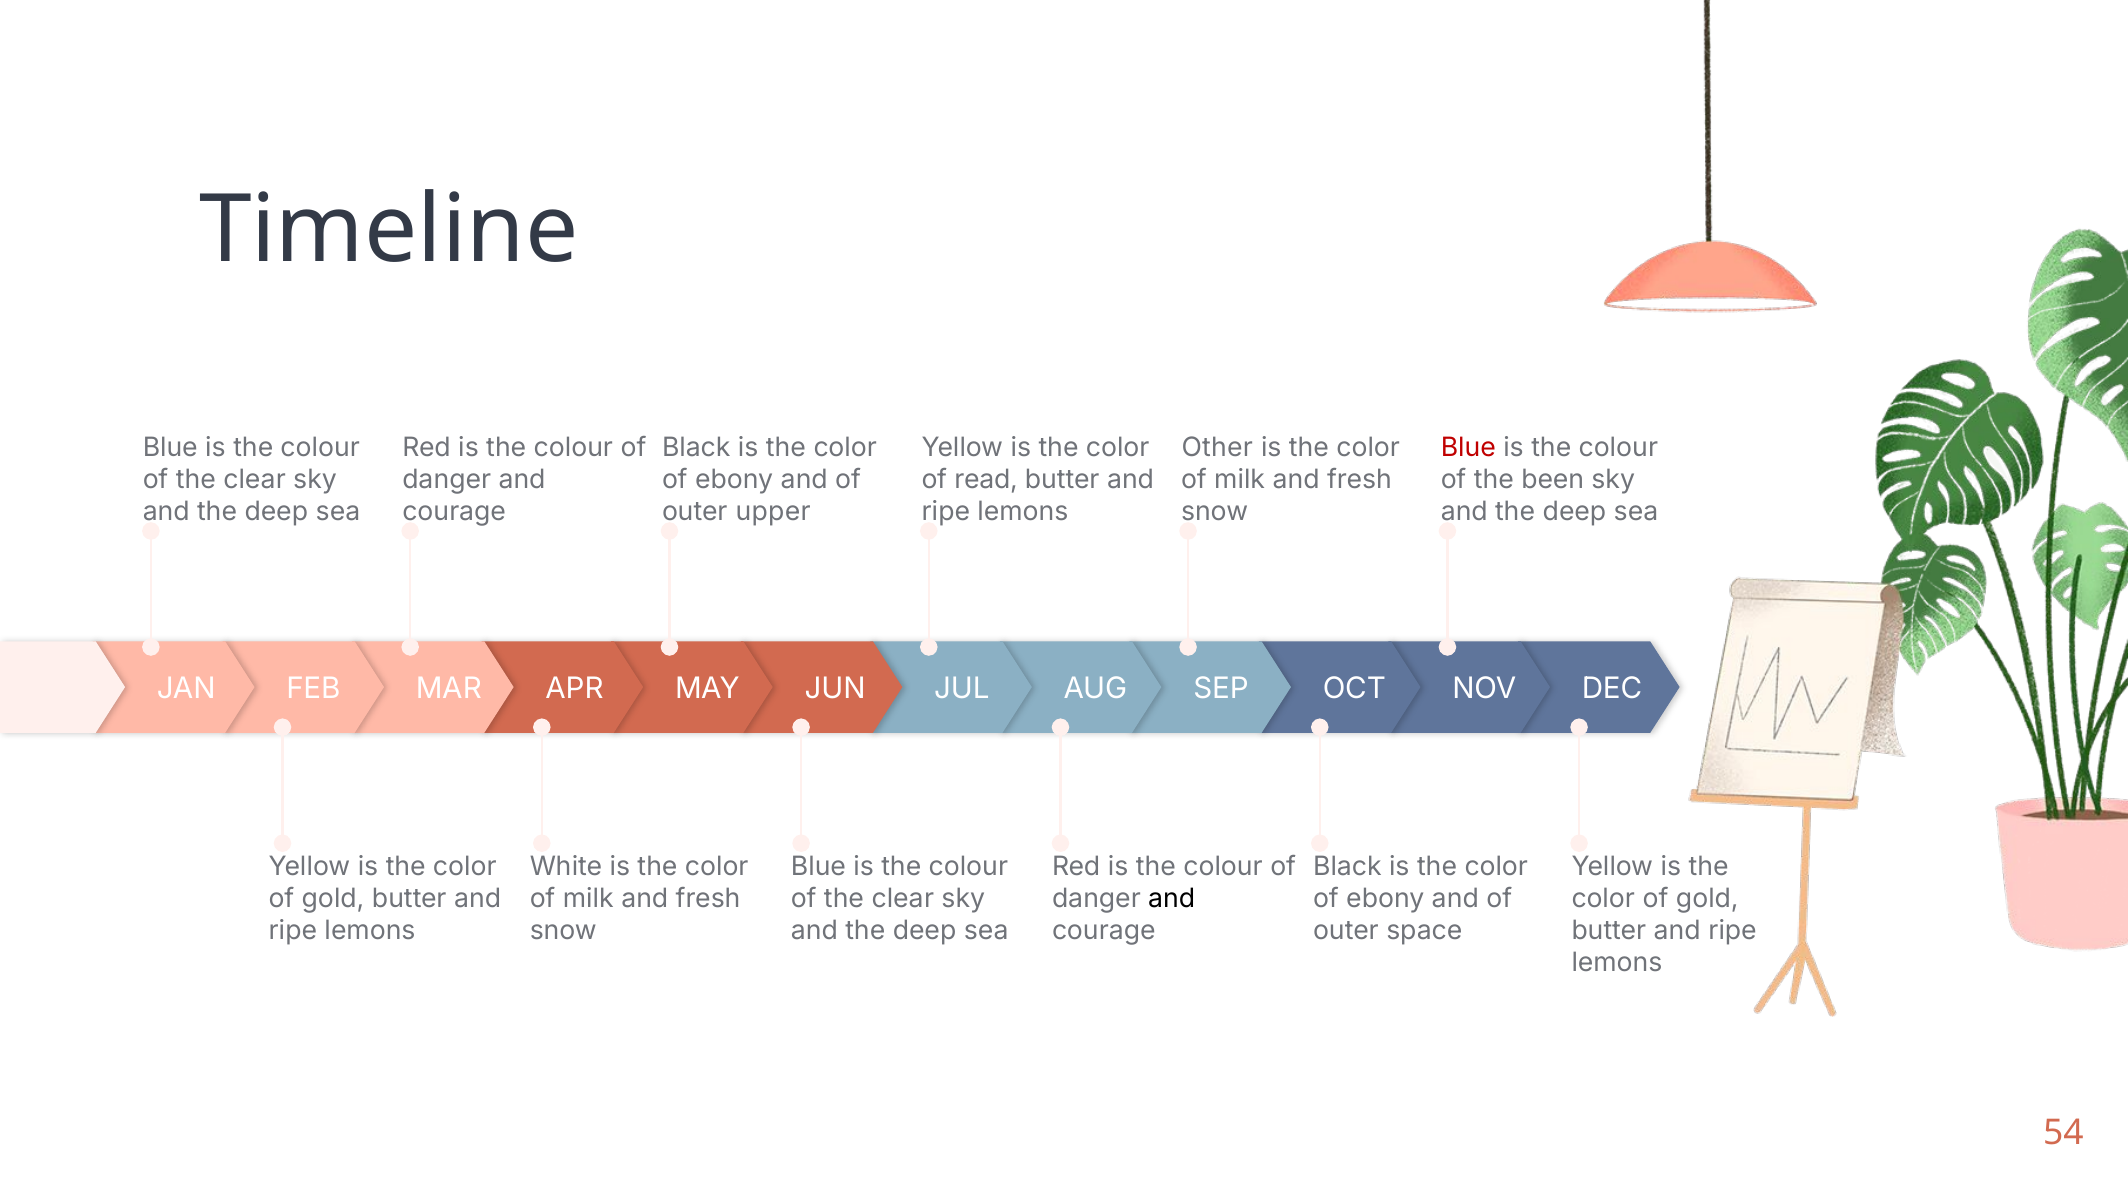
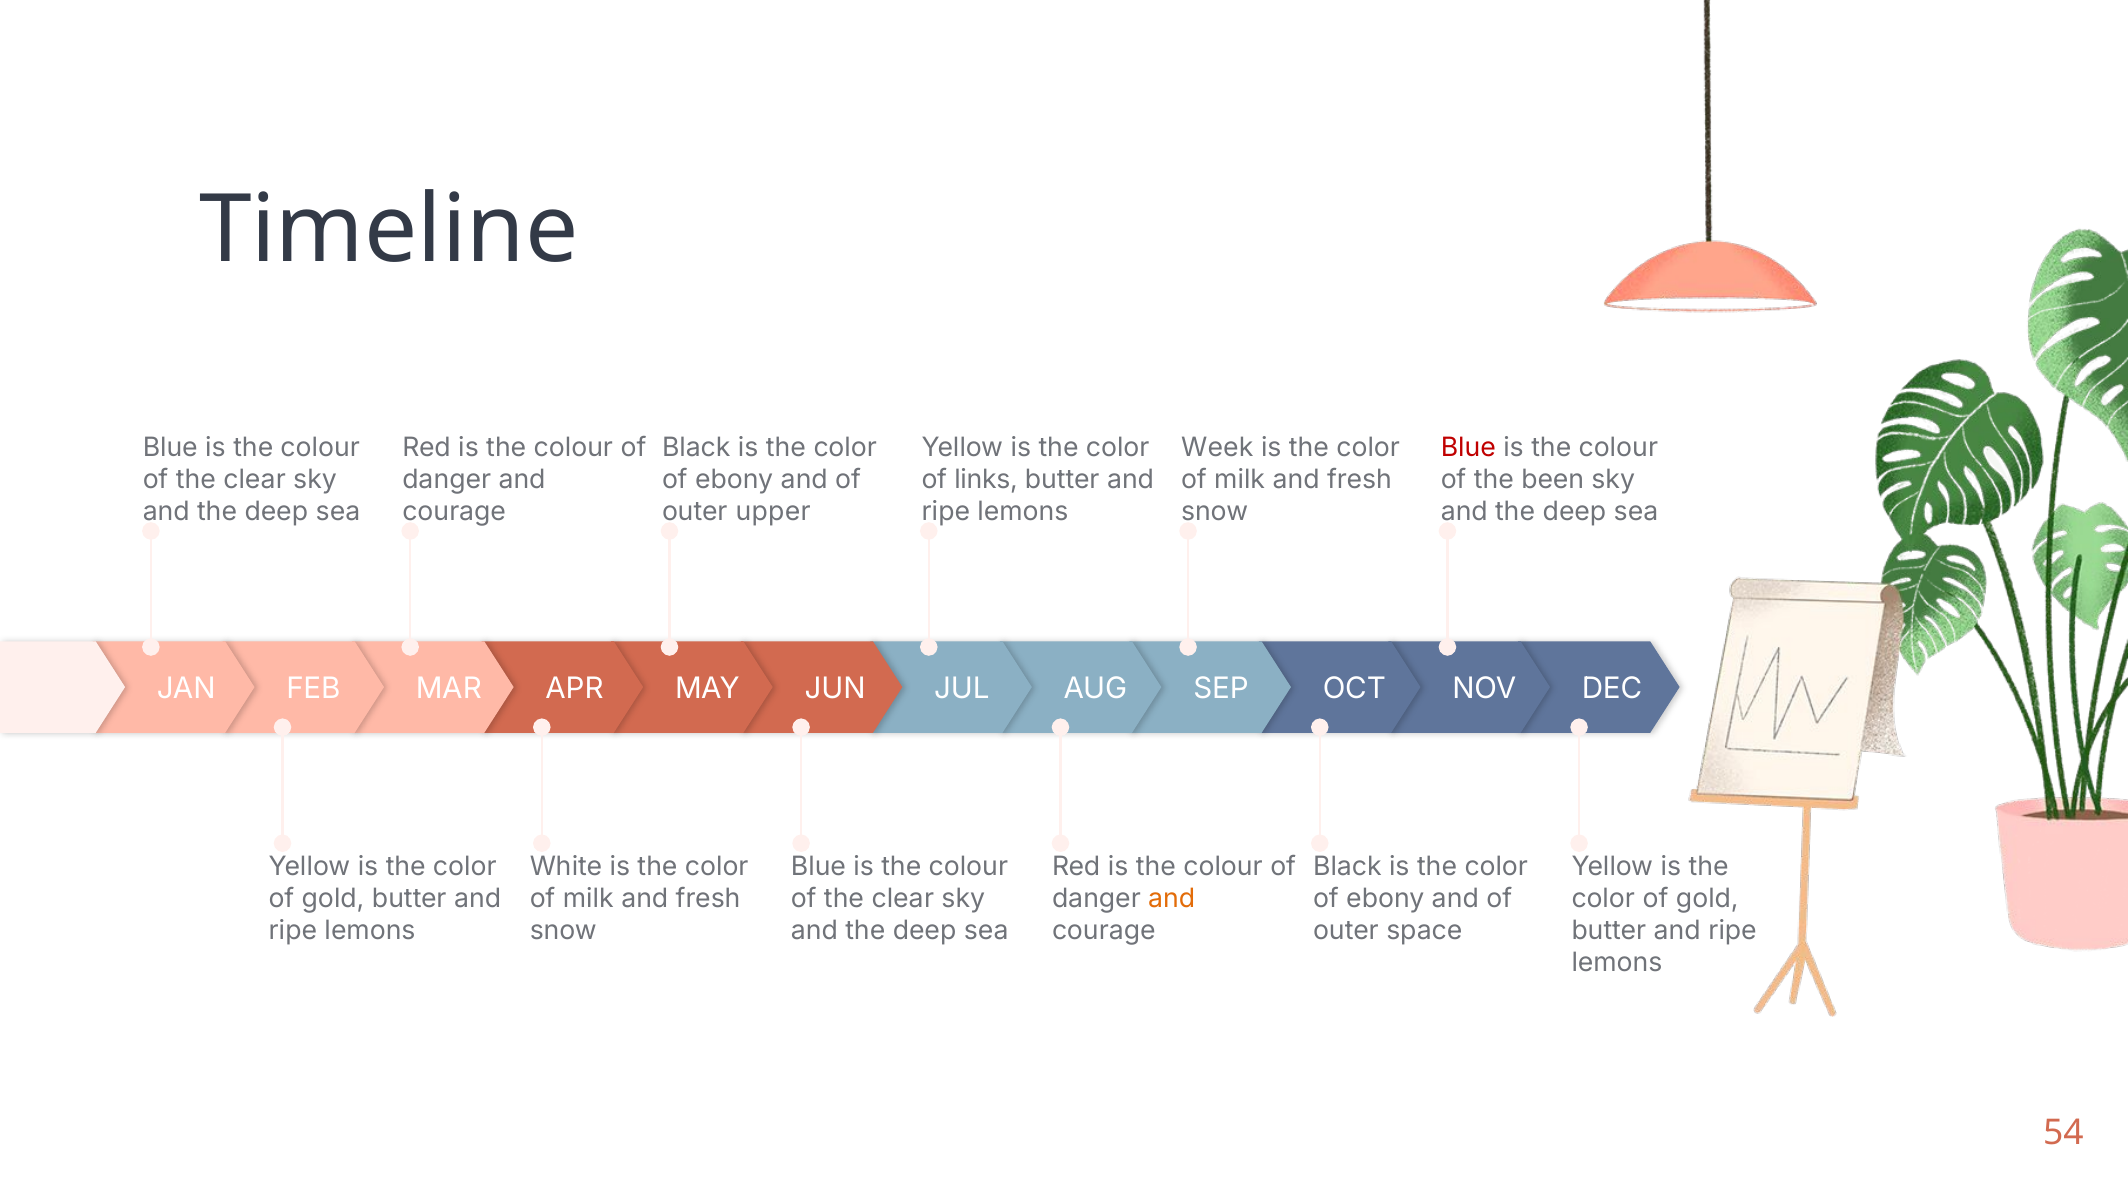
Other: Other -> Week
read: read -> links
and at (1172, 899) colour: black -> orange
